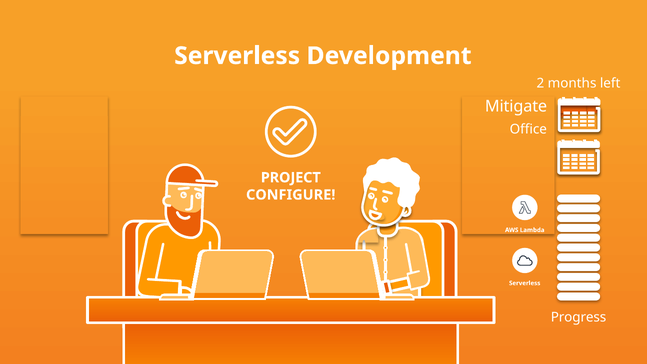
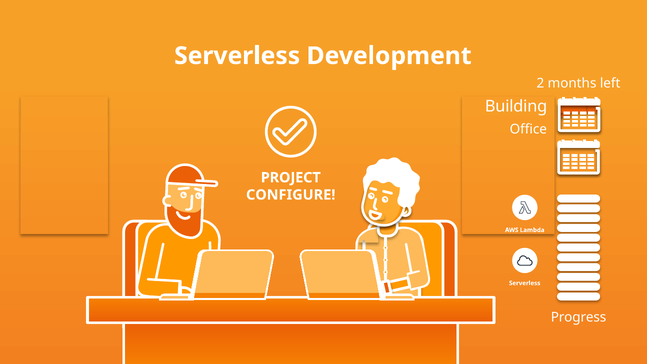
Mitigate: Mitigate -> Building
